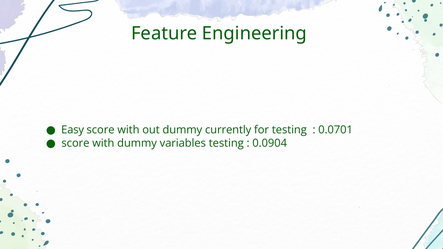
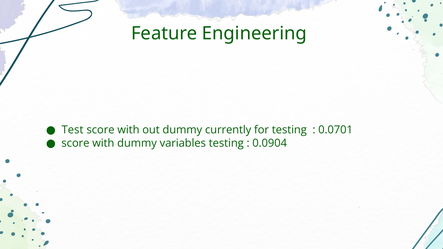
Easy: Easy -> Test
